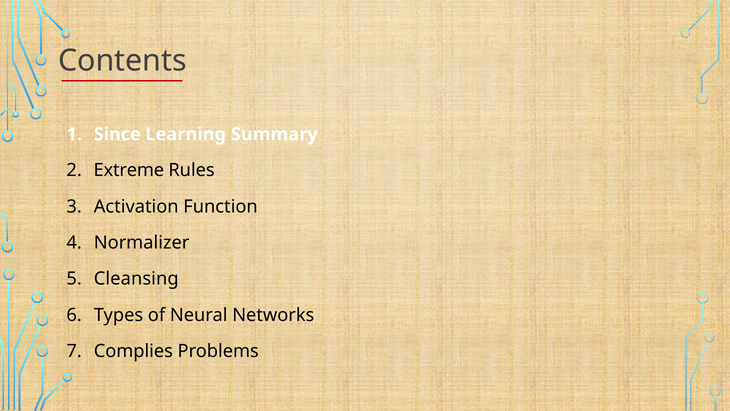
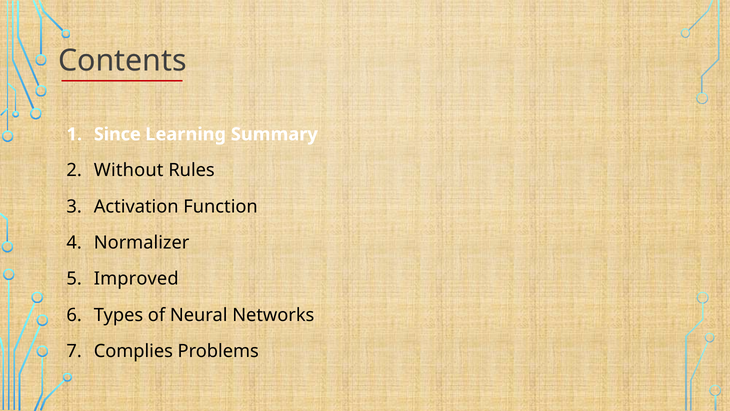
Extreme: Extreme -> Without
Cleansing: Cleansing -> Improved
